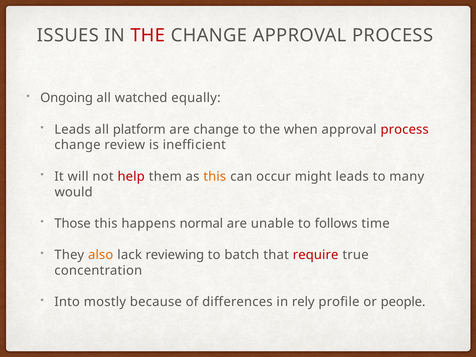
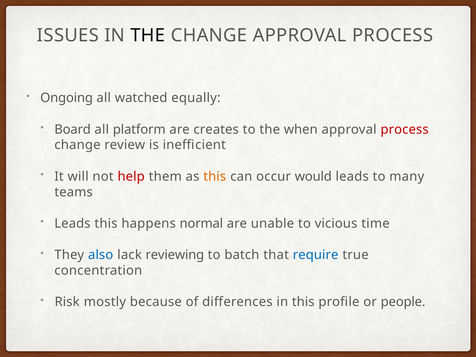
THE at (148, 36) colour: red -> black
Leads at (72, 129): Leads -> Board
are change: change -> creates
might: might -> would
would: would -> teams
Those at (73, 224): Those -> Leads
follows: follows -> vicious
also colour: orange -> blue
require colour: red -> blue
Into: Into -> Risk
in rely: rely -> this
